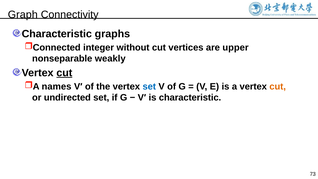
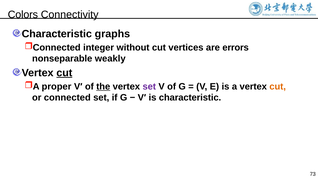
Graph: Graph -> Colors
upper: upper -> errors
names: names -> proper
the underline: none -> present
set at (149, 86) colour: blue -> purple
undirected: undirected -> connected
